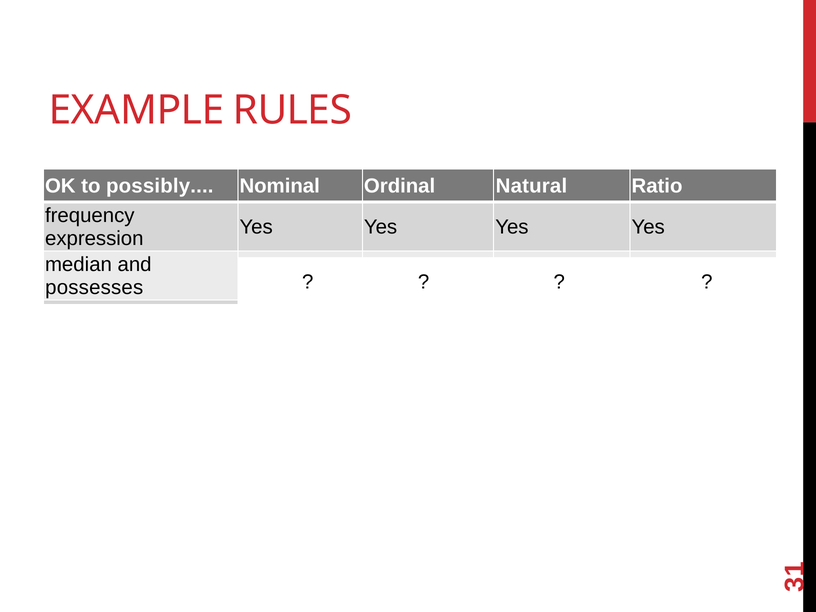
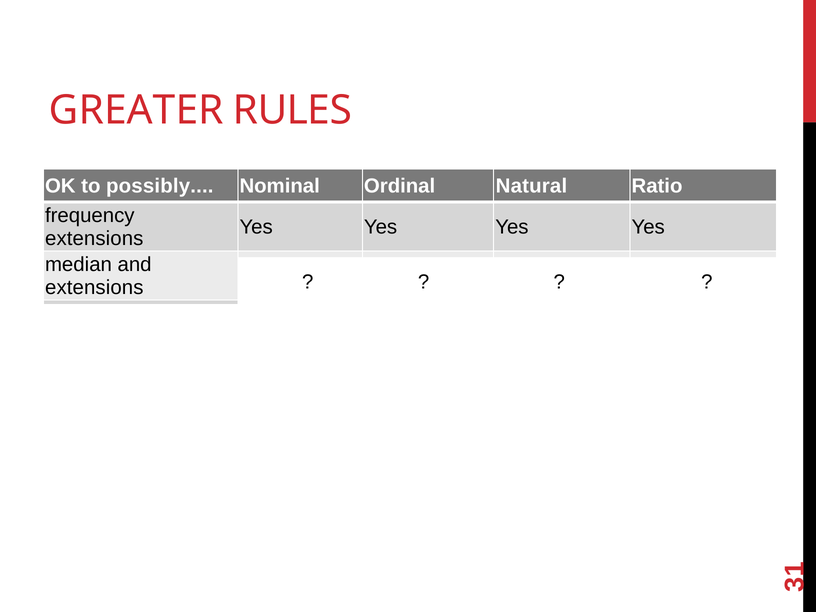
EXAMPLE: EXAMPLE -> GREATER
expression at (94, 238): expression -> extensions
possesses at (94, 287): possesses -> extensions
